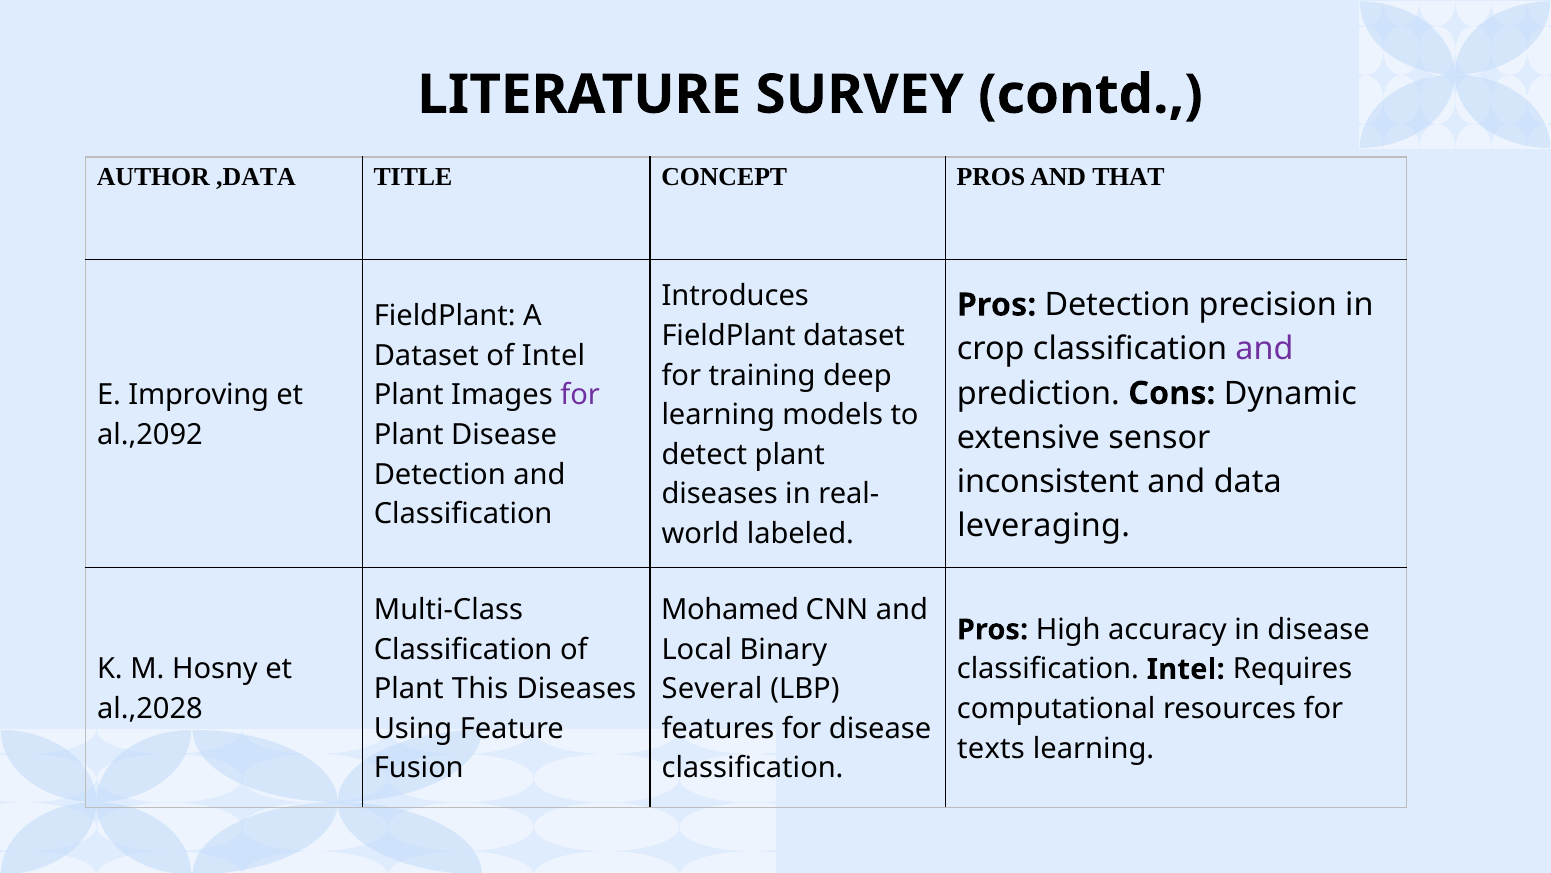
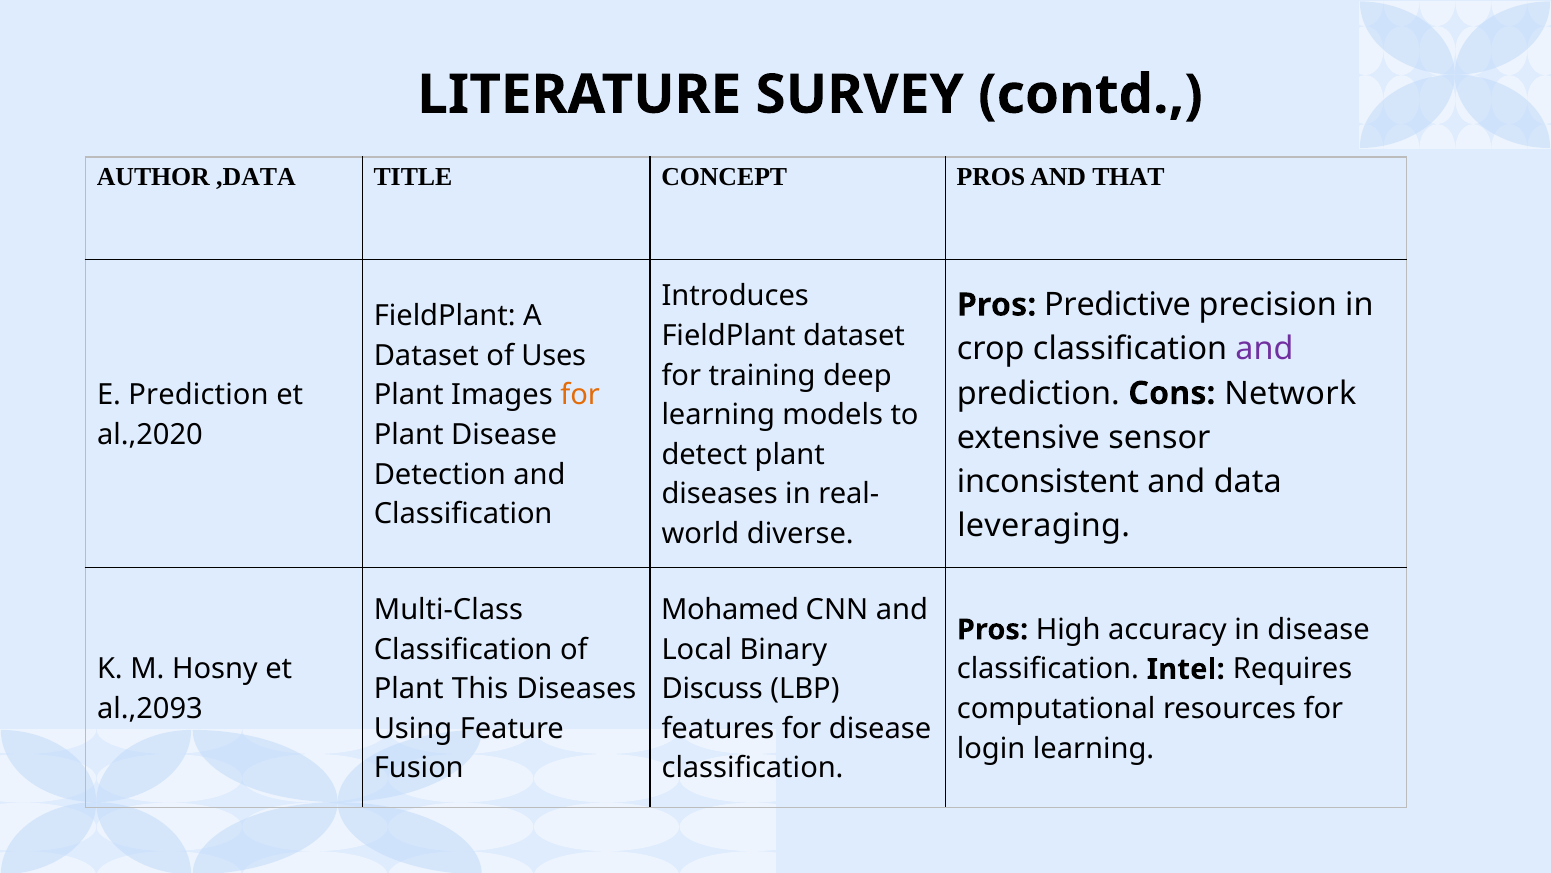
Pros Detection: Detection -> Predictive
of Intel: Intel -> Uses
Dynamic: Dynamic -> Network
E Improving: Improving -> Prediction
for at (580, 395) colour: purple -> orange
al.,2092: al.,2092 -> al.,2020
labeled: labeled -> diverse
Several: Several -> Discuss
al.,2028: al.,2028 -> al.,2093
texts: texts -> login
